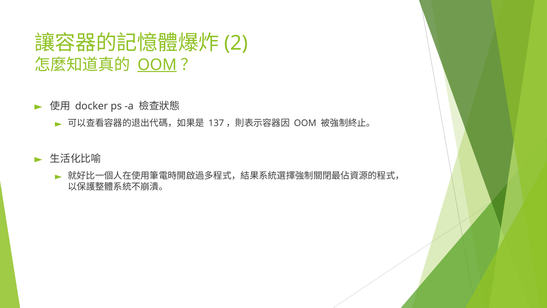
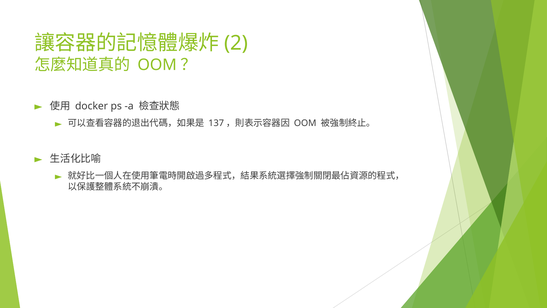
OOM at (157, 65) underline: present -> none
